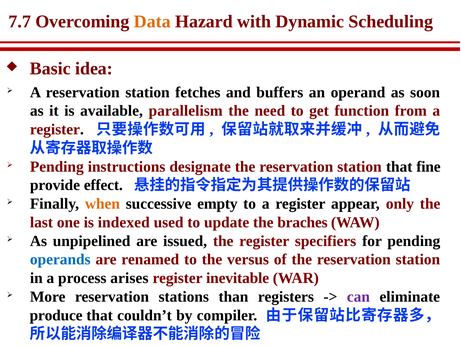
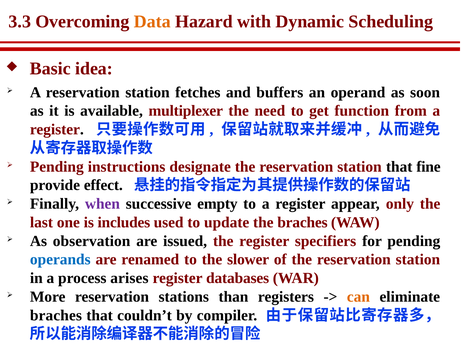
7.7: 7.7 -> 3.3
parallelism: parallelism -> multiplexer
when colour: orange -> purple
indexed: indexed -> includes
unpipelined: unpipelined -> observation
versus: versus -> slower
inevitable: inevitable -> databases
can colour: purple -> orange
produce at (56, 315): produce -> braches
